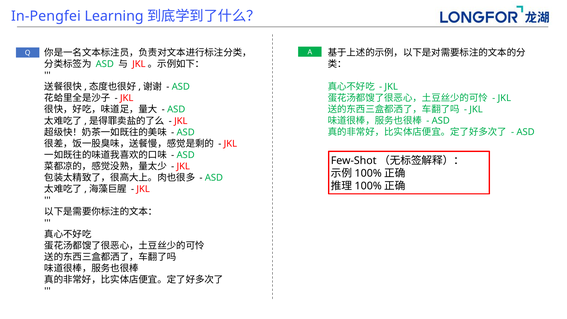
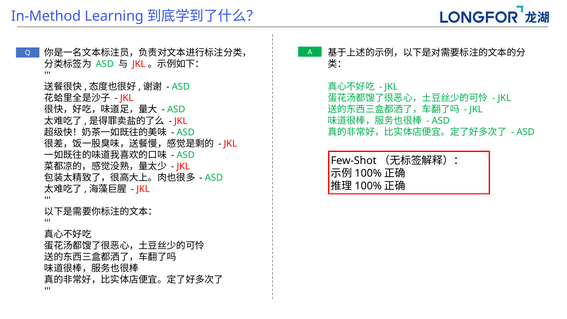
In-Pengfei: In-Pengfei -> In-Method
